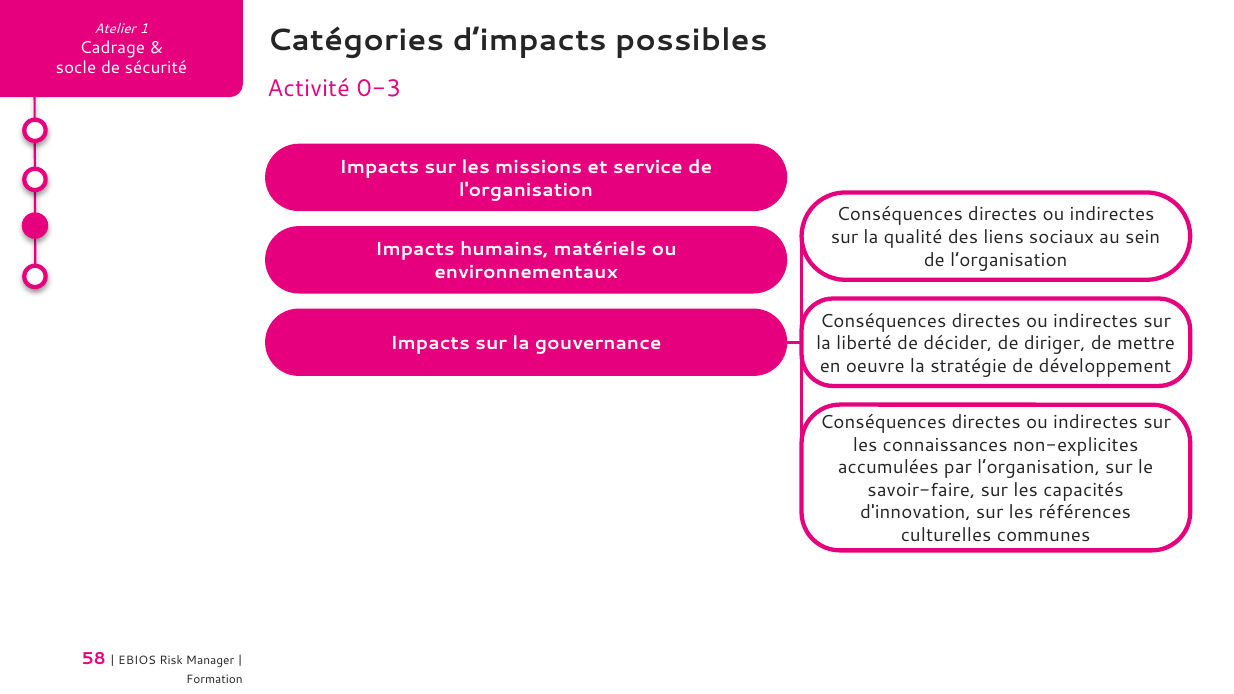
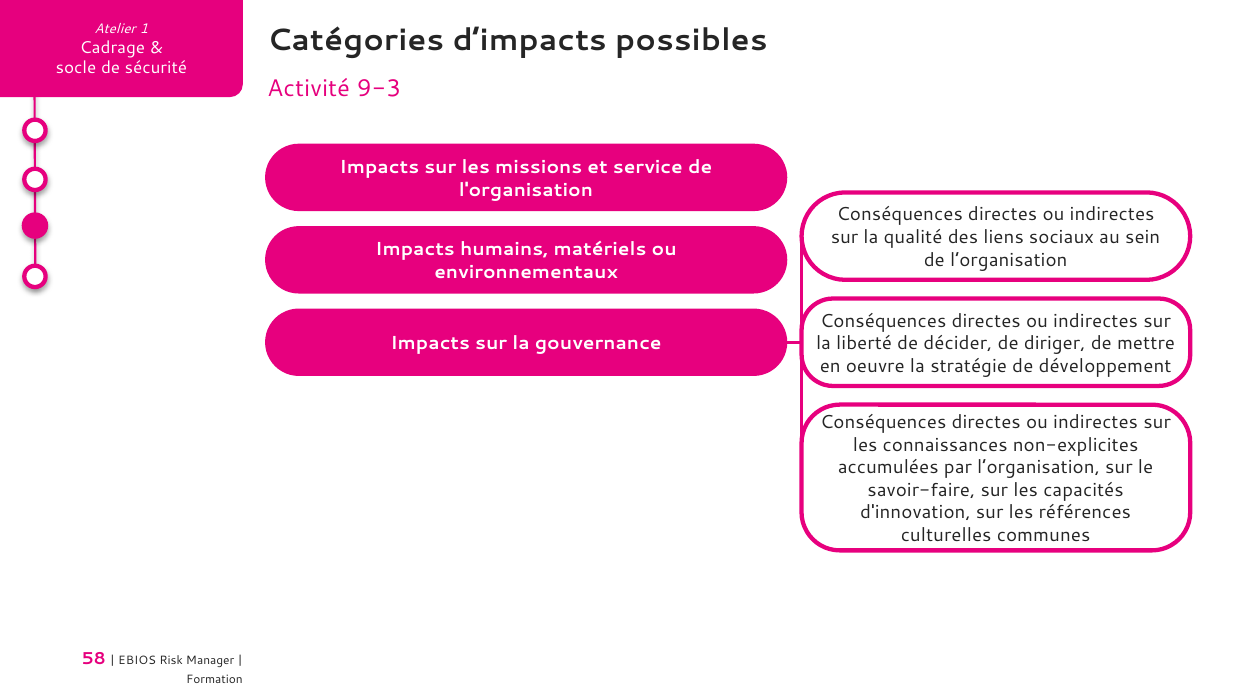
0-3: 0-3 -> 9-3
